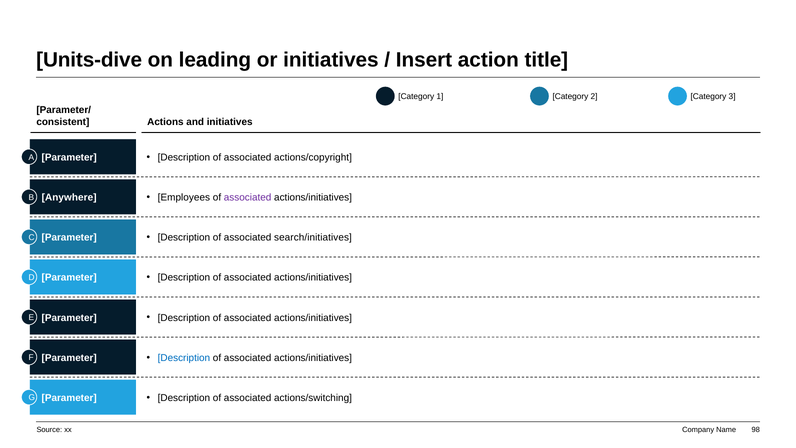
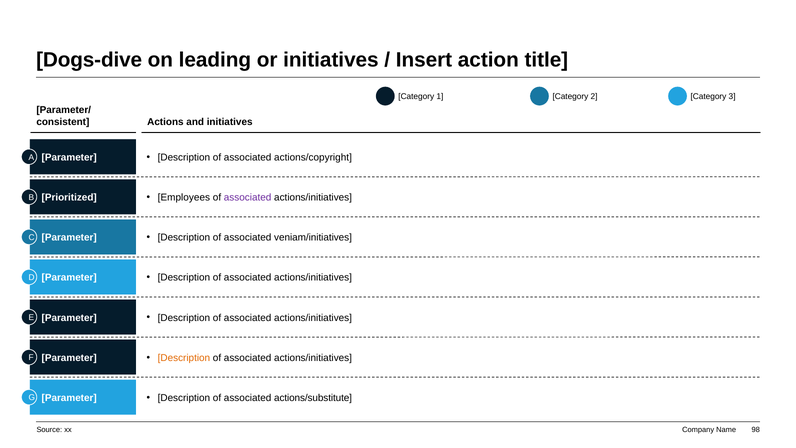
Units-dive: Units-dive -> Dogs-dive
Anywhere: Anywhere -> Prioritized
search/initiatives: search/initiatives -> veniam/initiatives
Description at (184, 358) colour: blue -> orange
actions/switching: actions/switching -> actions/substitute
